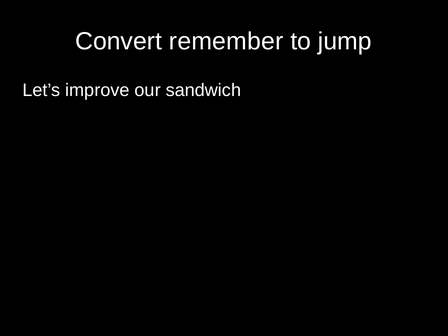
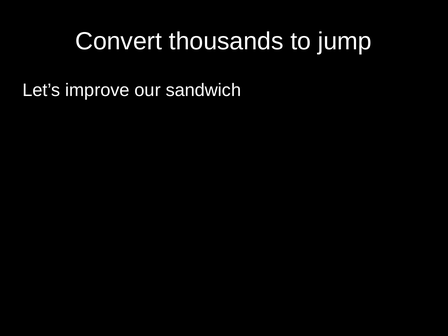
remember: remember -> thousands
